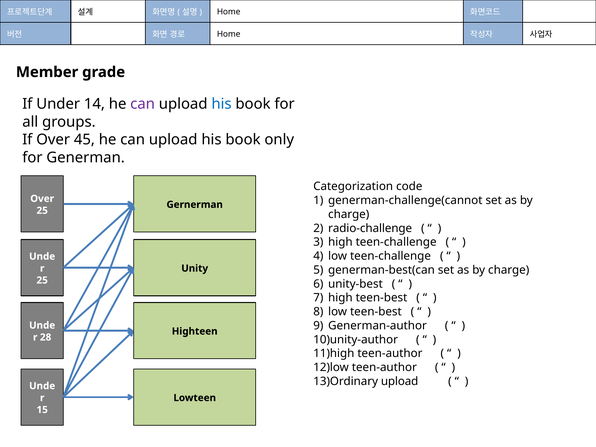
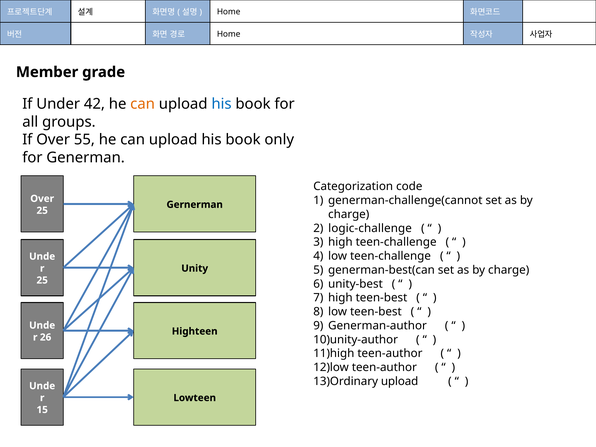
14: 14 -> 42
can at (143, 104) colour: purple -> orange
45: 45 -> 55
radio-challenge: radio-challenge -> logic-challenge
28: 28 -> 26
